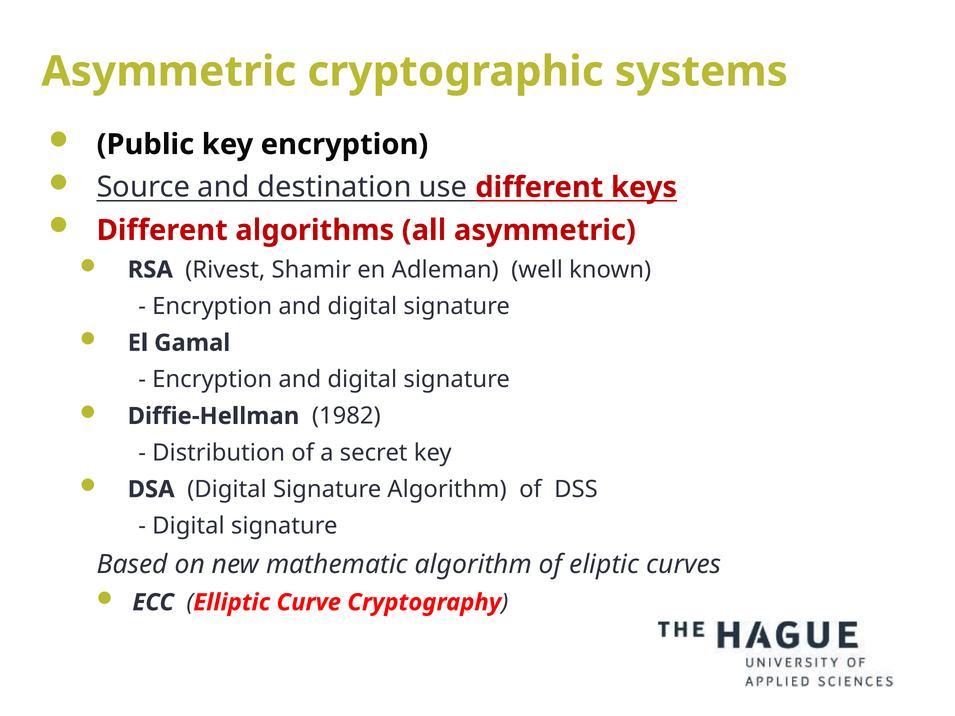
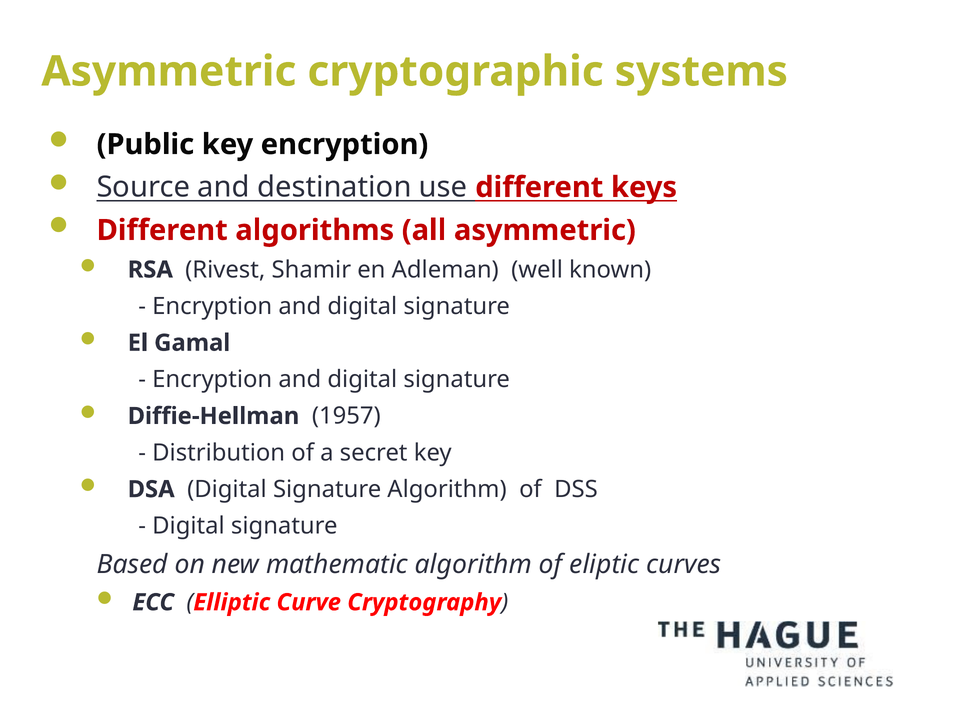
1982: 1982 -> 1957
